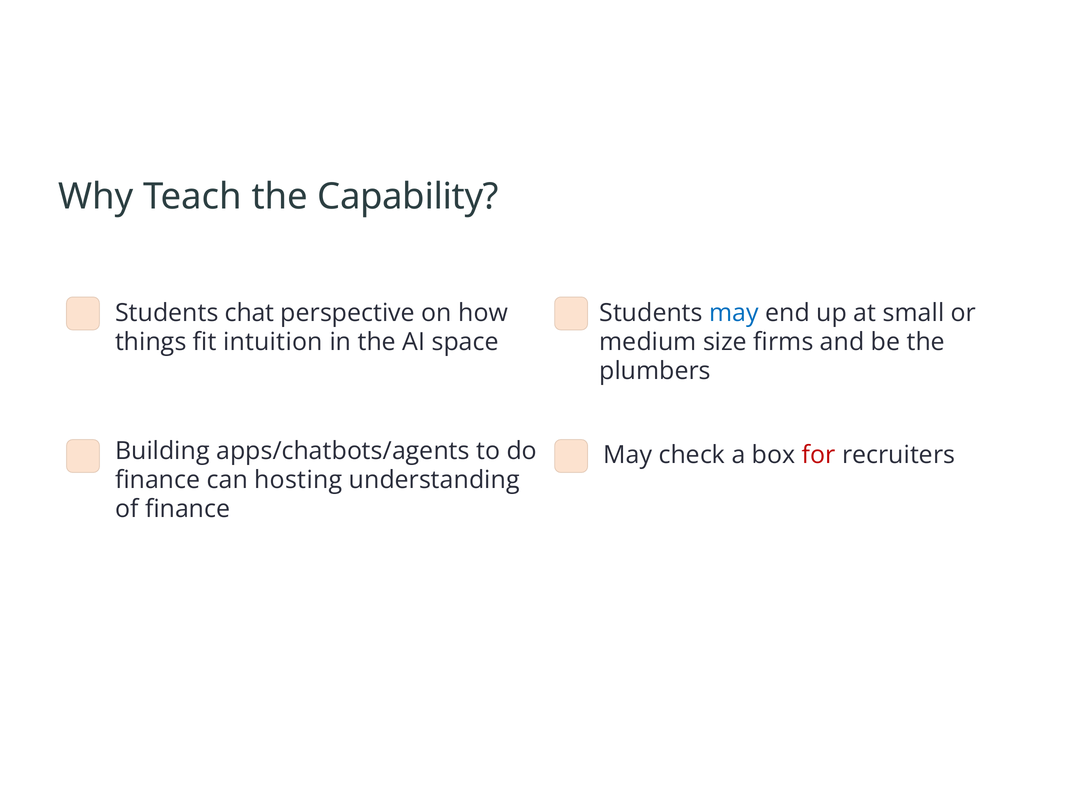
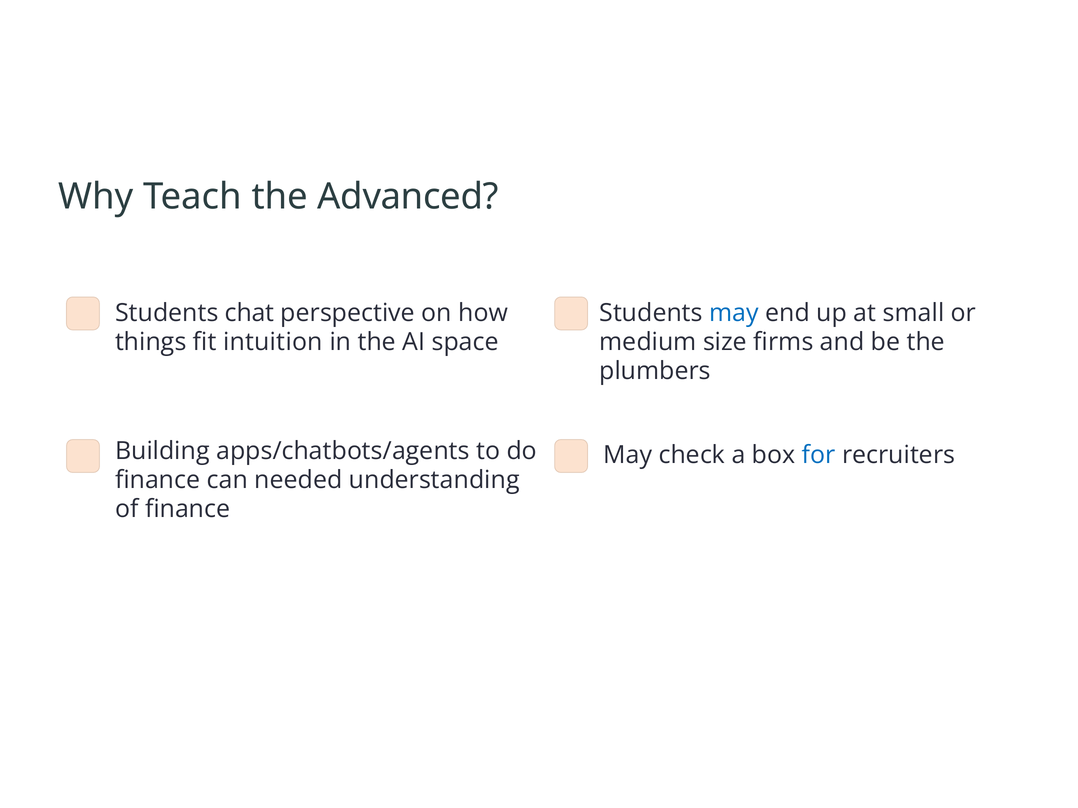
Capability: Capability -> Advanced
for colour: red -> blue
hosting: hosting -> needed
